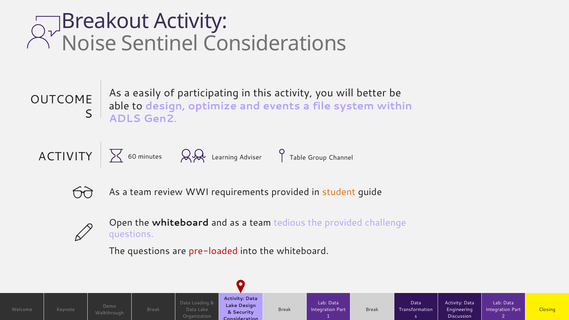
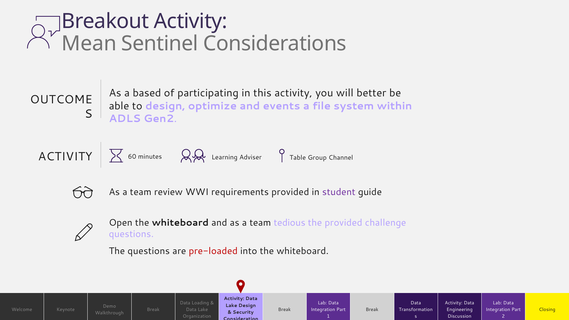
Noise: Noise -> Mean
easily: easily -> based
student colour: orange -> purple
